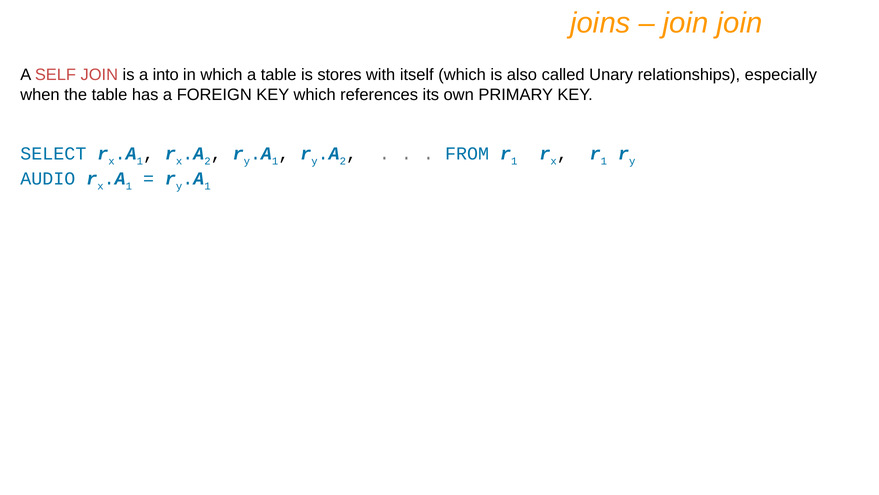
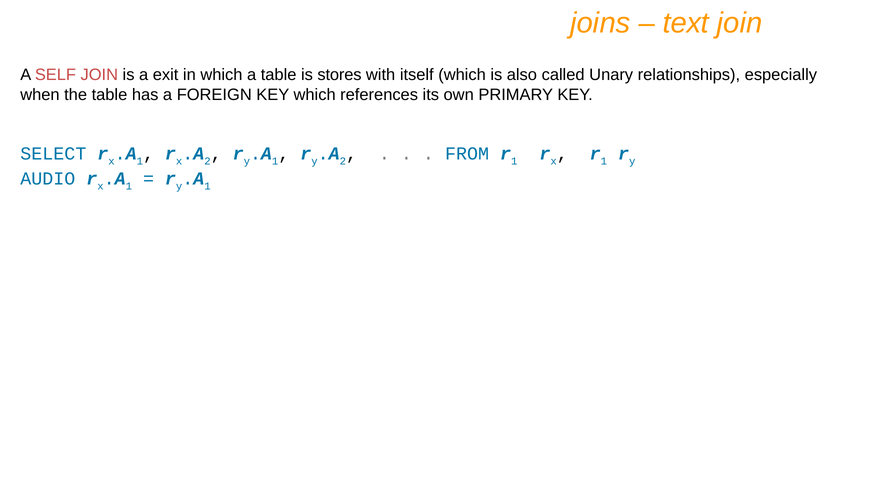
join at (686, 23): join -> text
into: into -> exit
